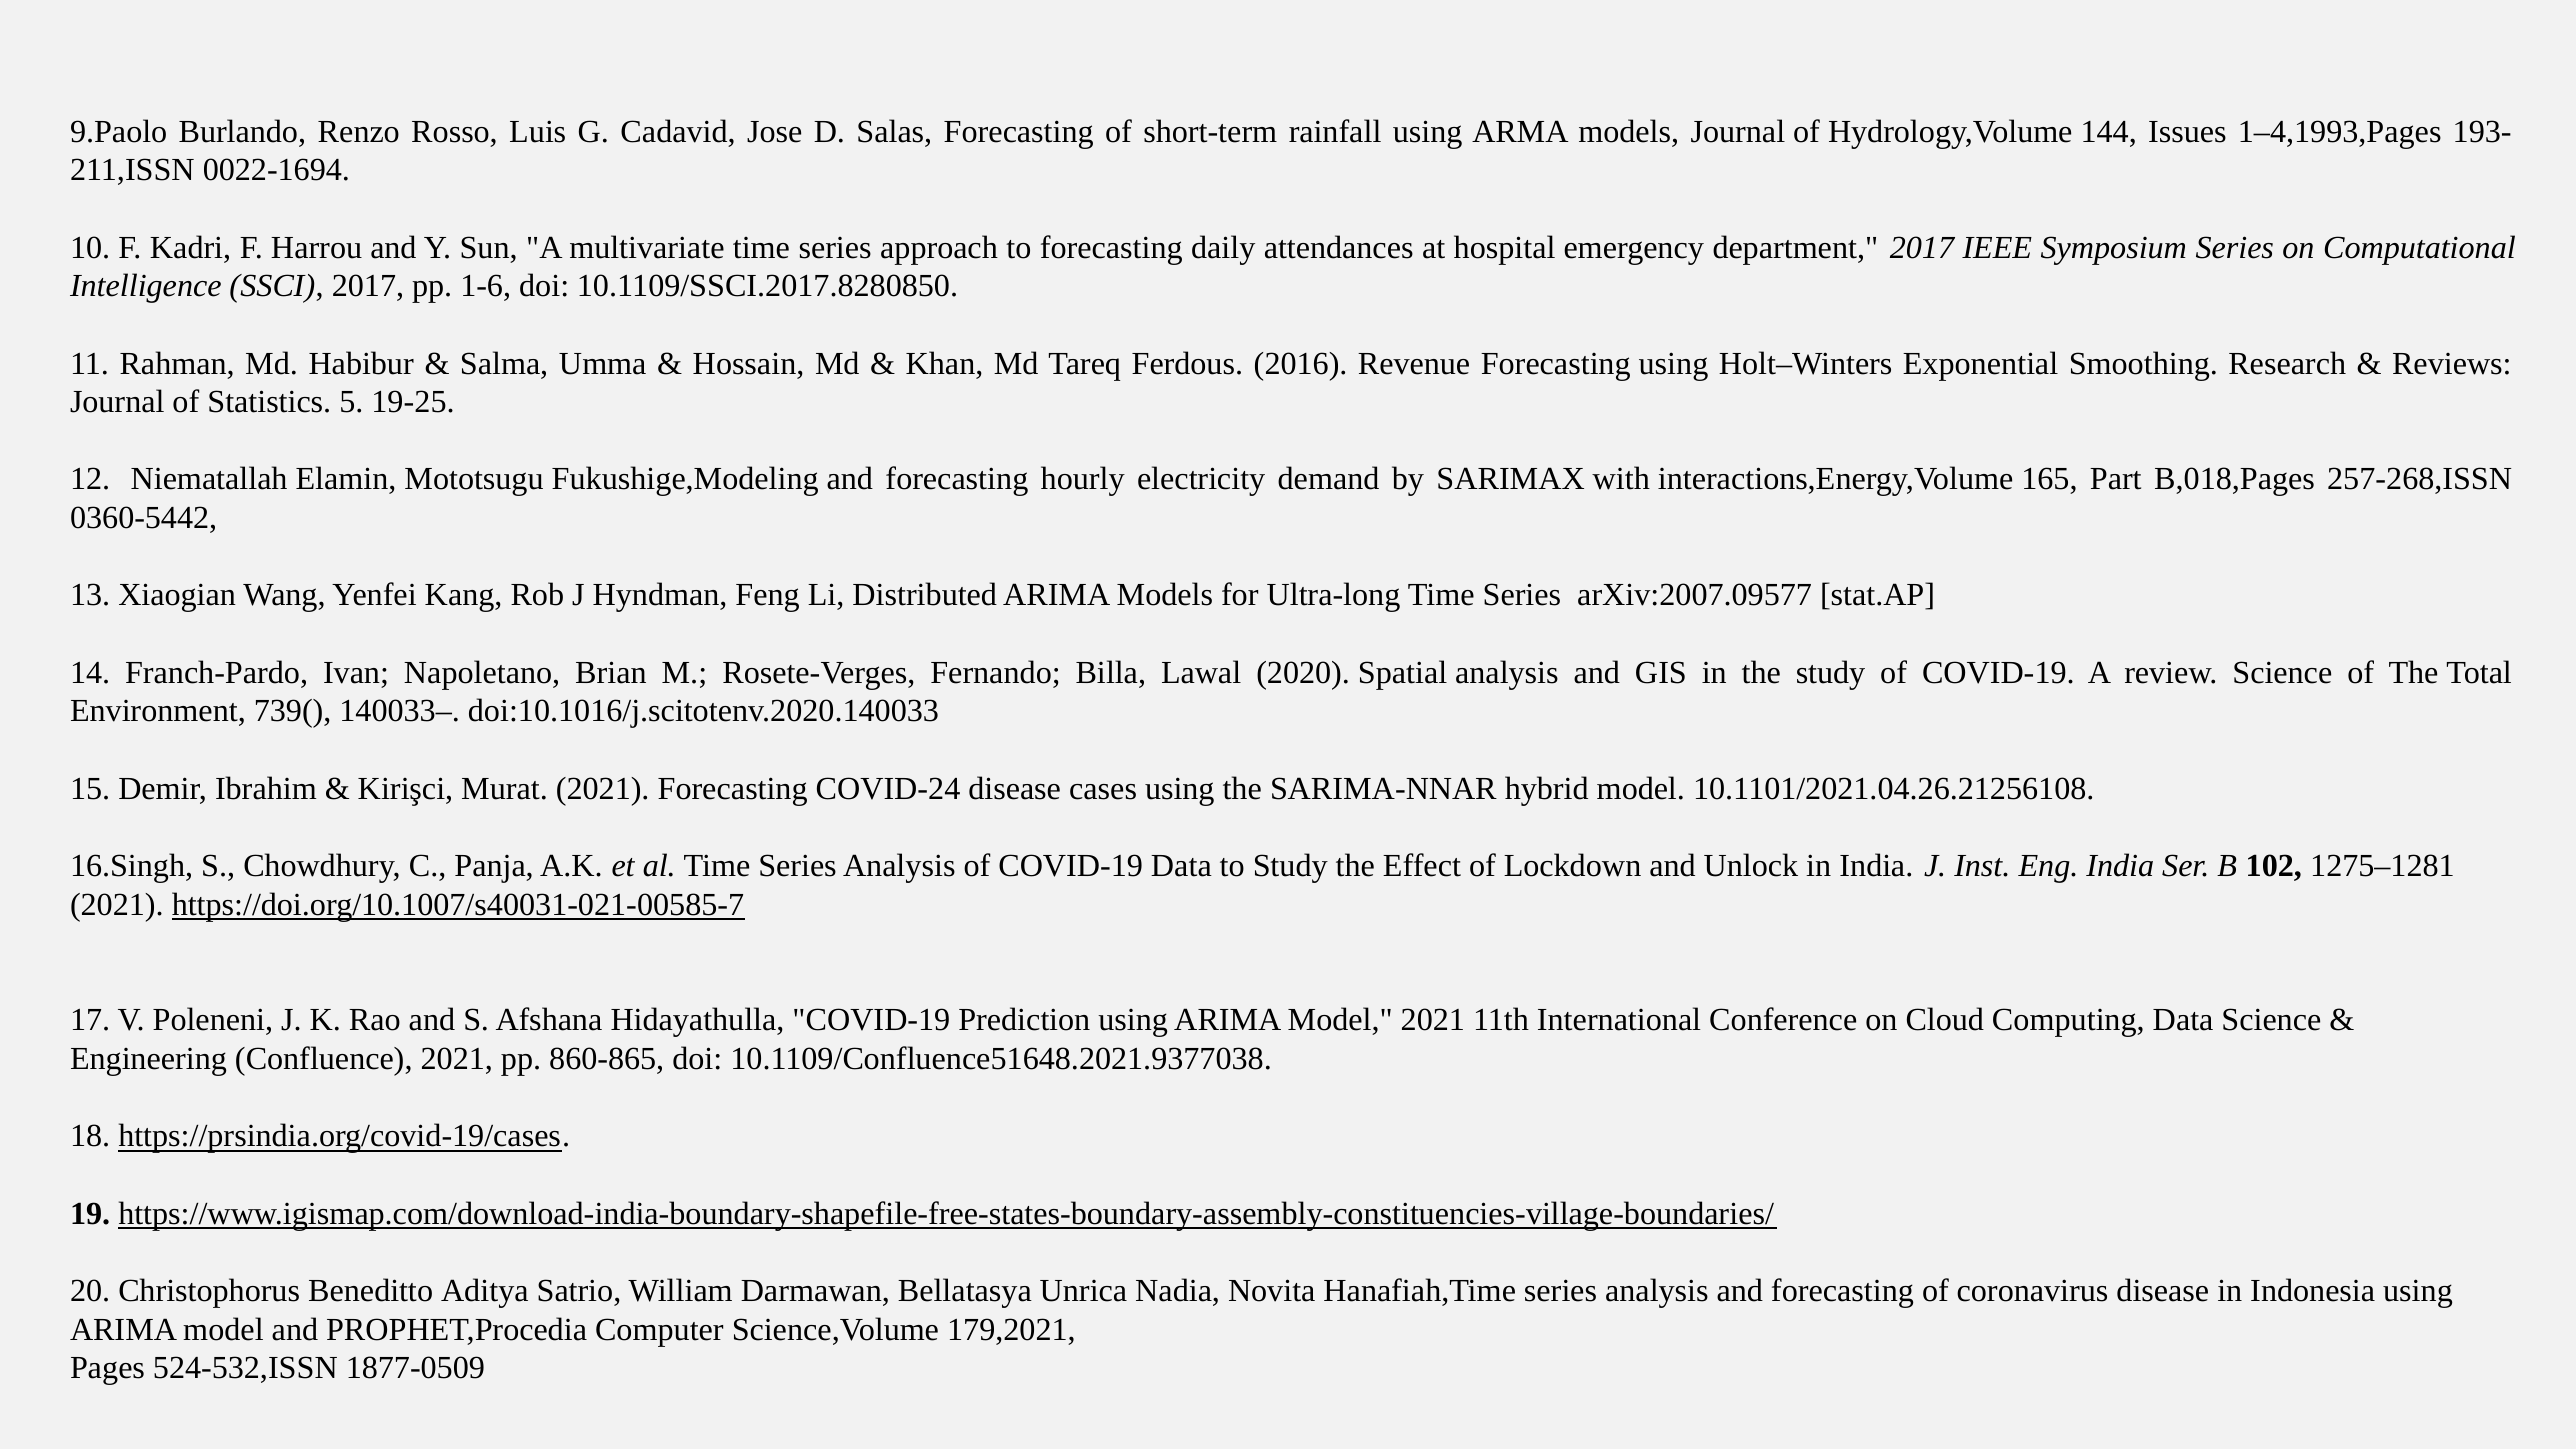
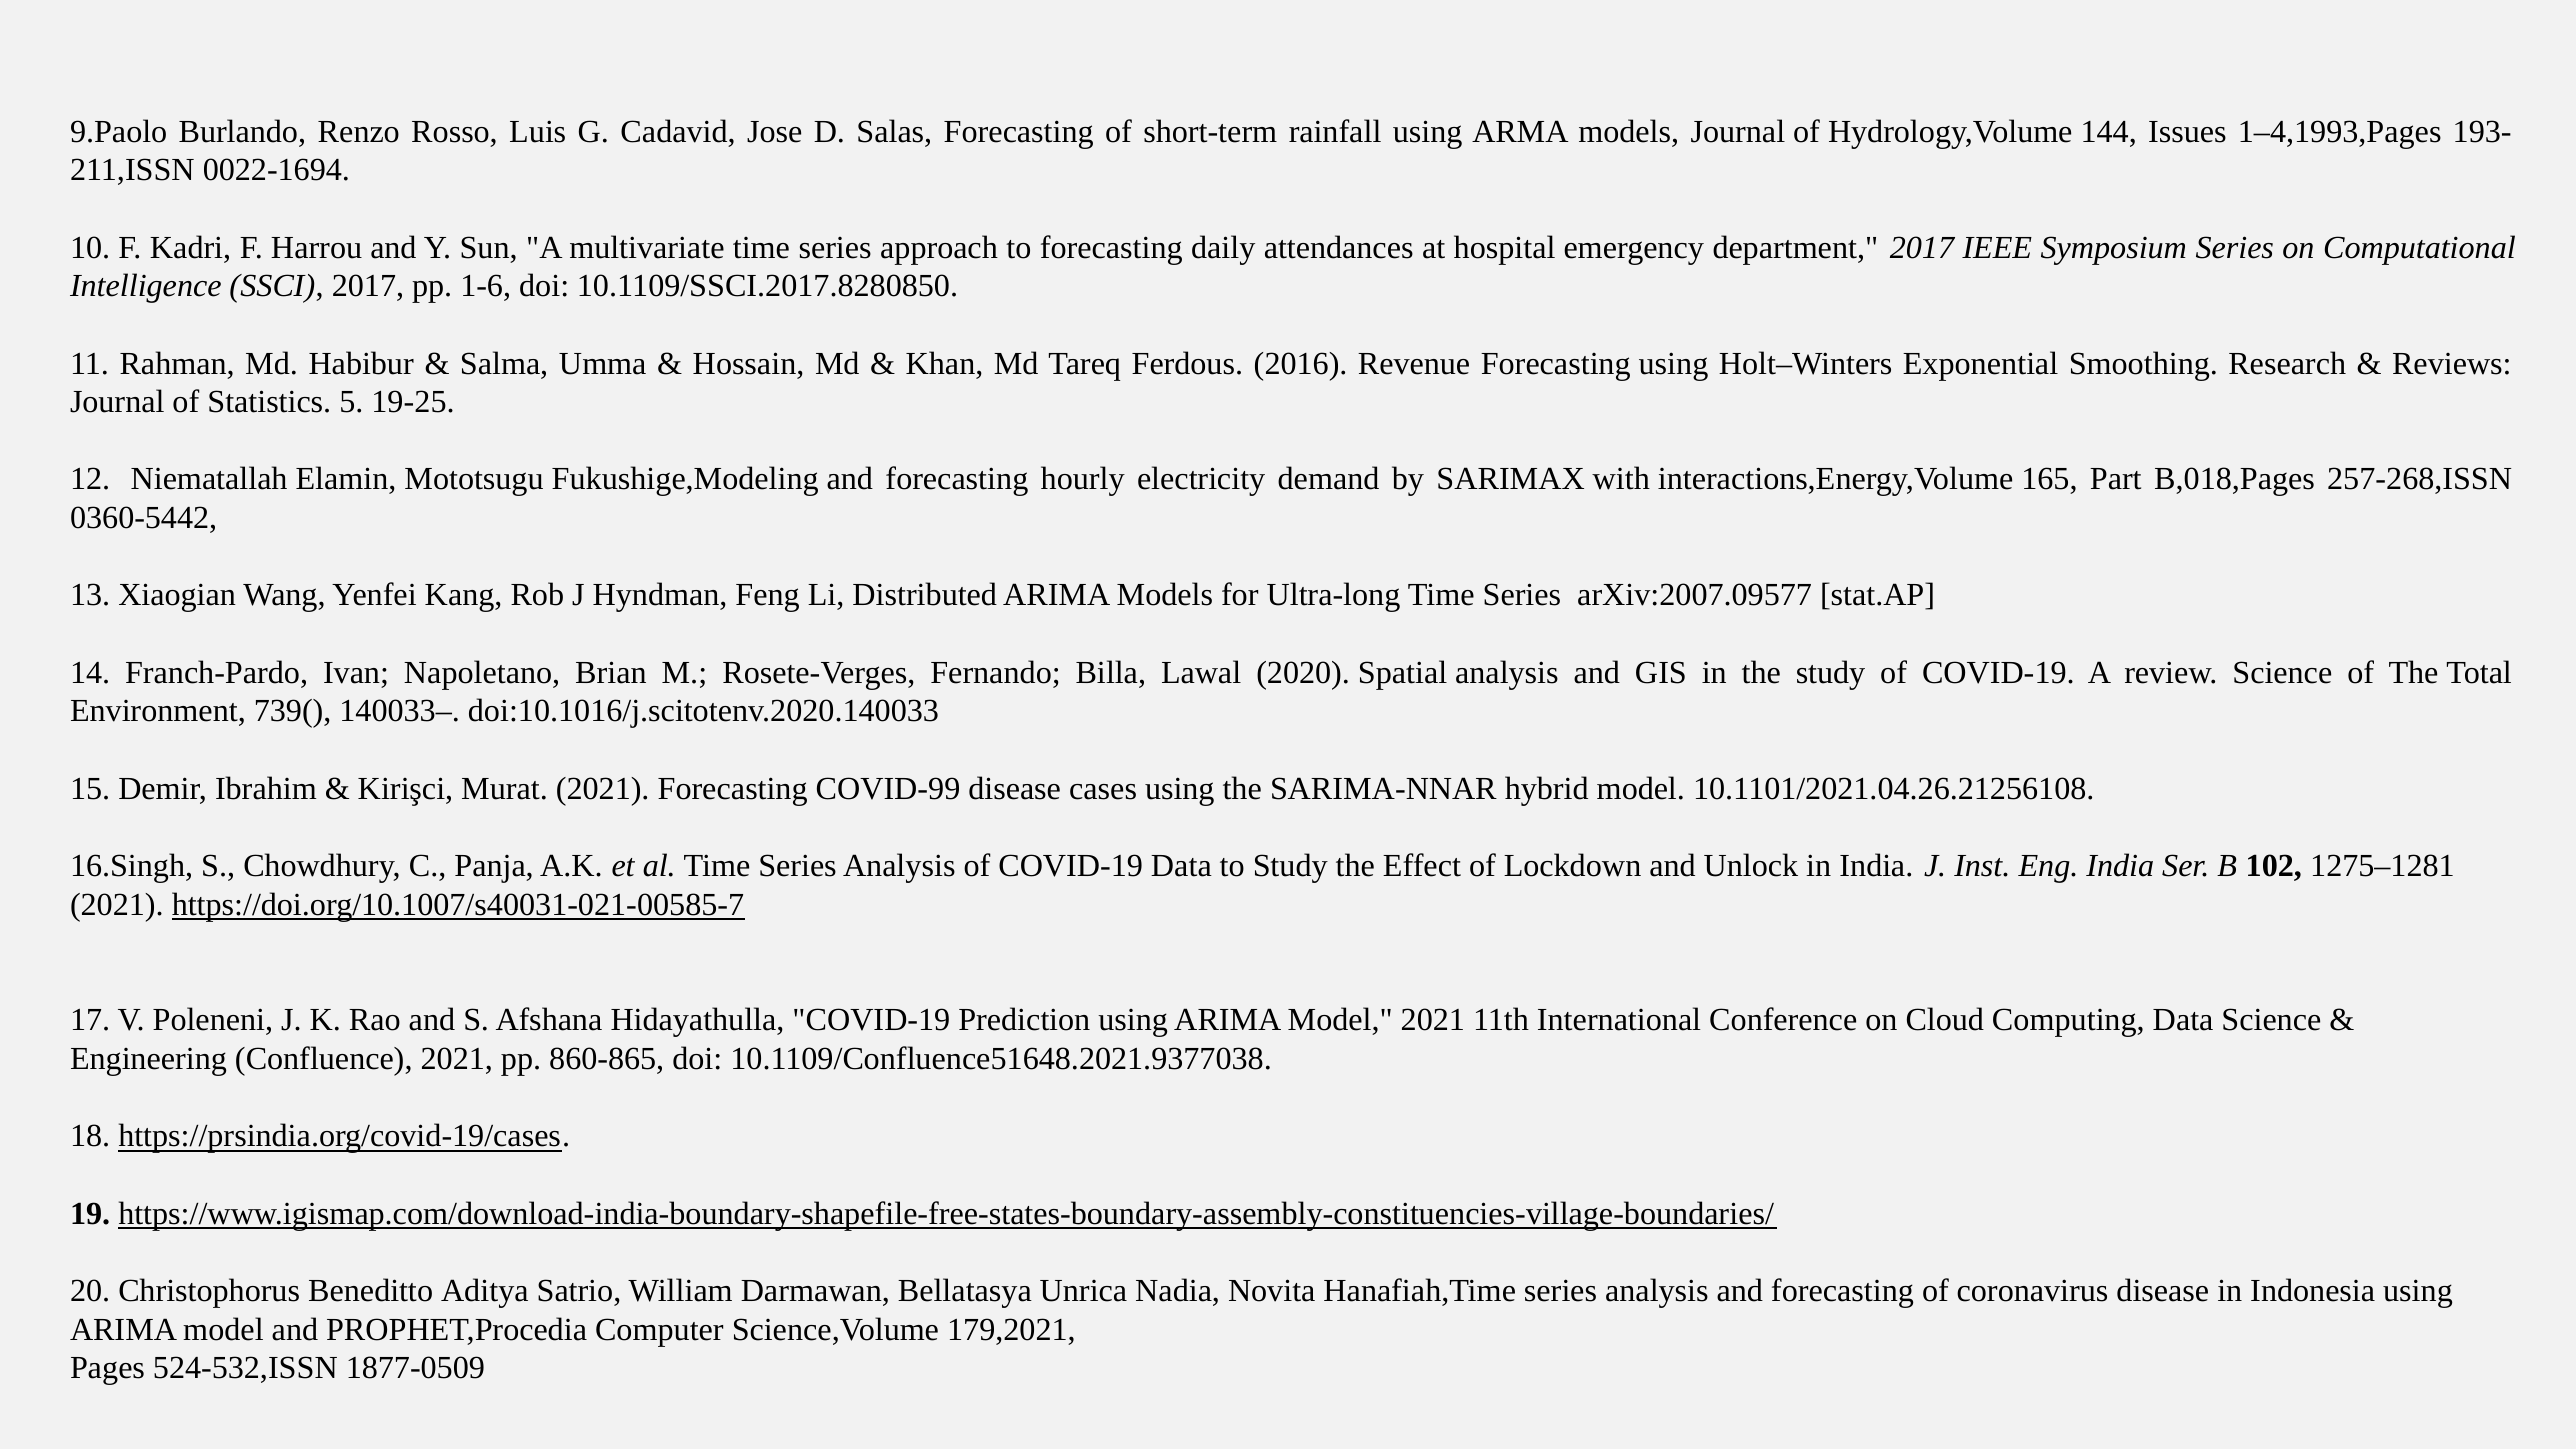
COVID-24: COVID-24 -> COVID-99
